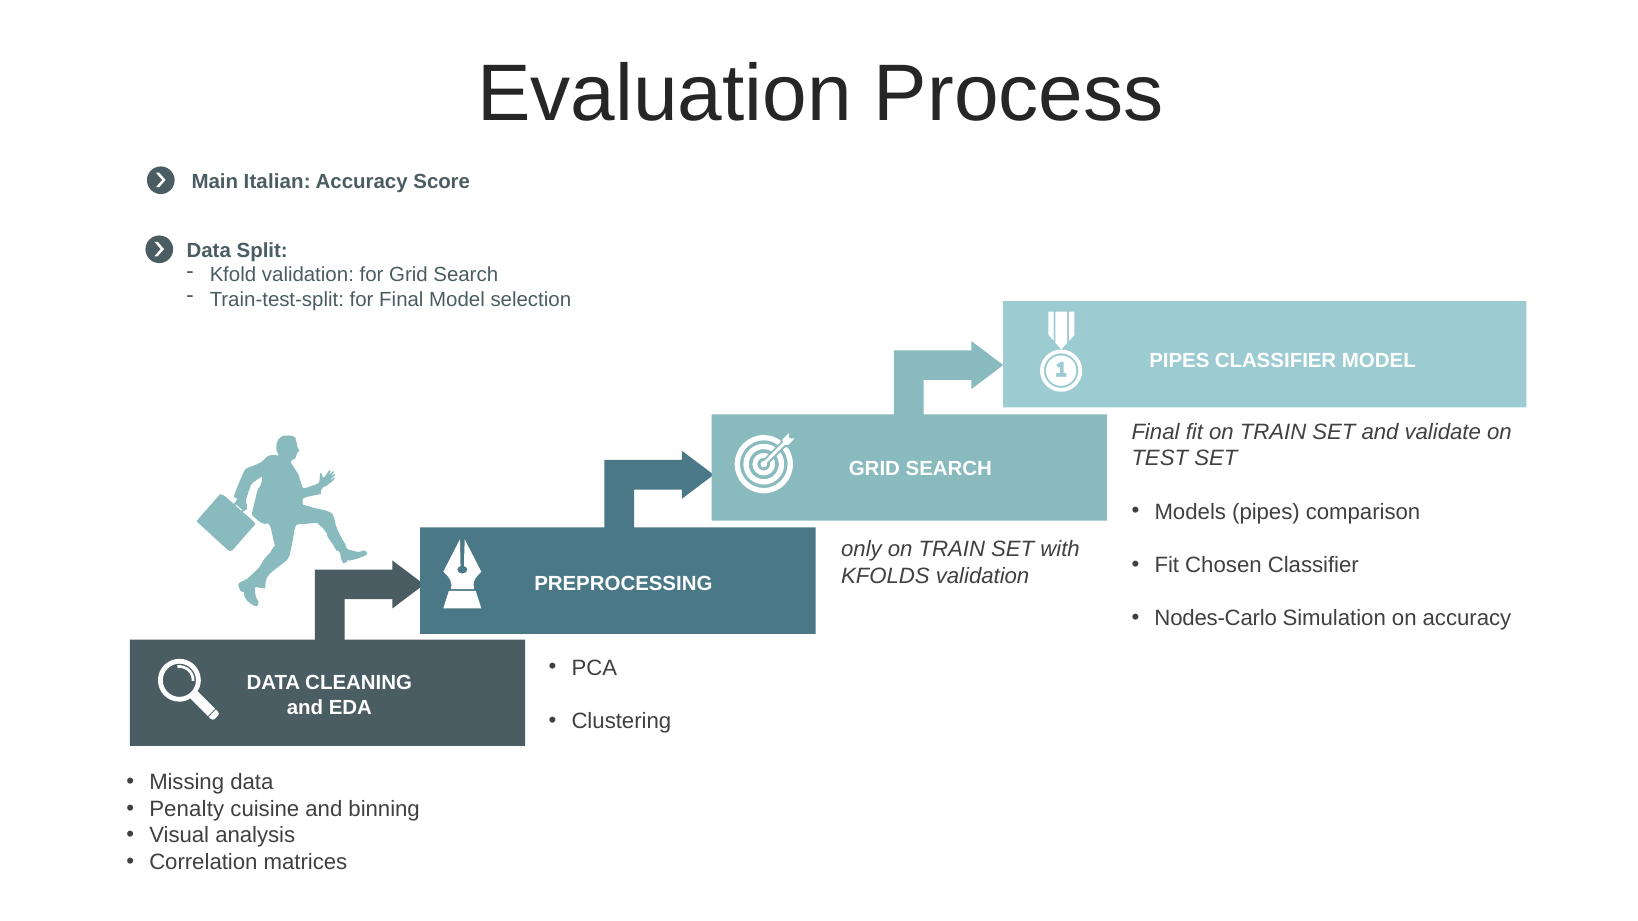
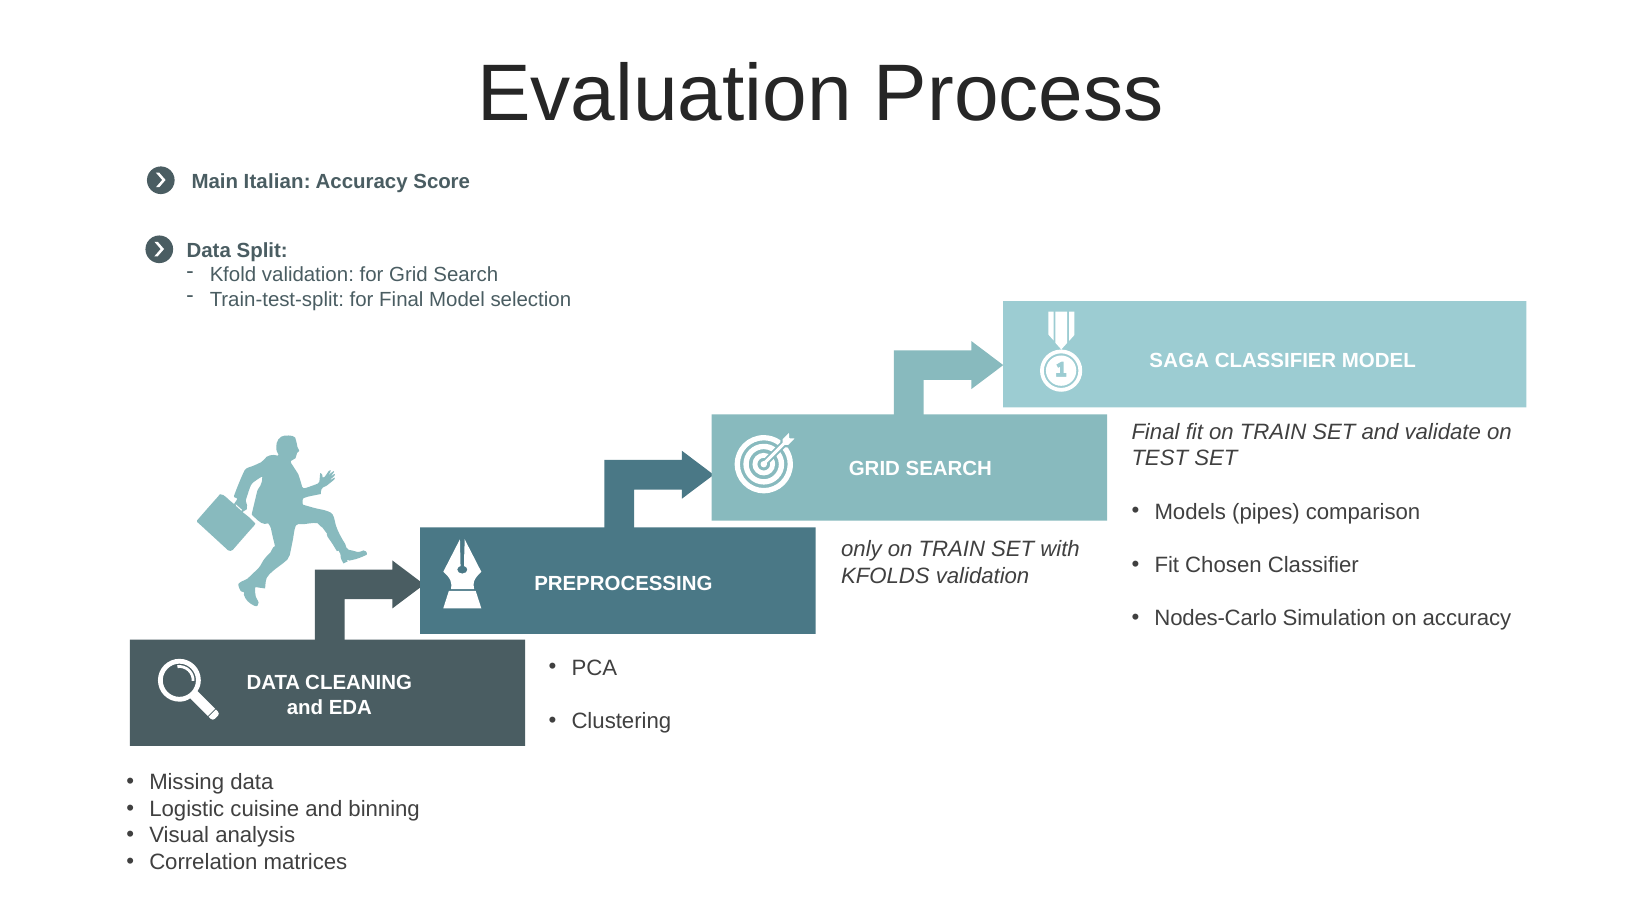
PIPES at (1179, 361): PIPES -> SAGA
Penalty: Penalty -> Logistic
